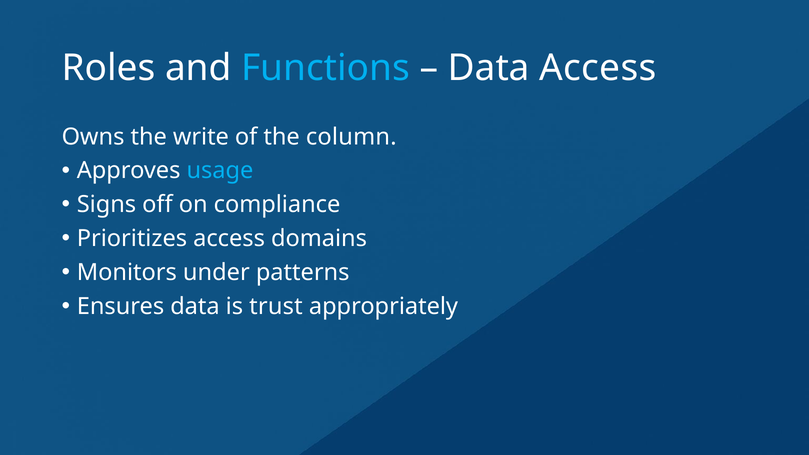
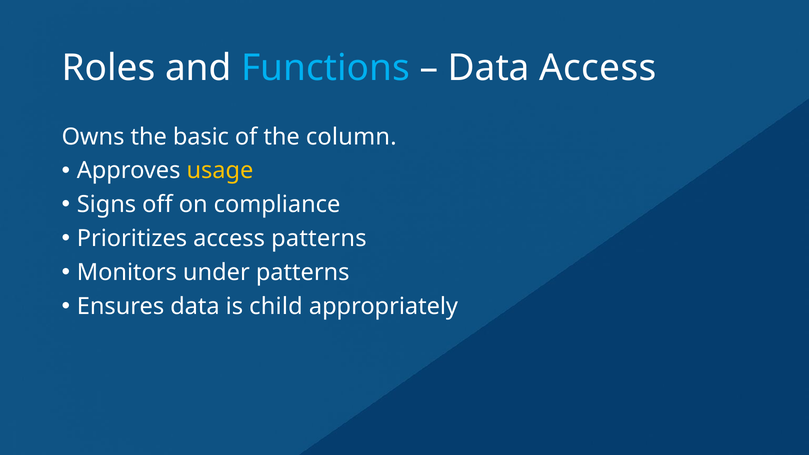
write: write -> basic
usage colour: light blue -> yellow
access domains: domains -> patterns
trust: trust -> child
